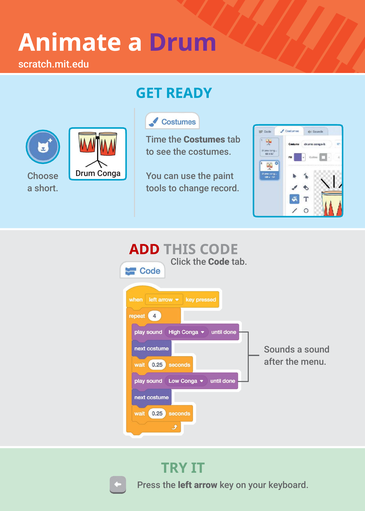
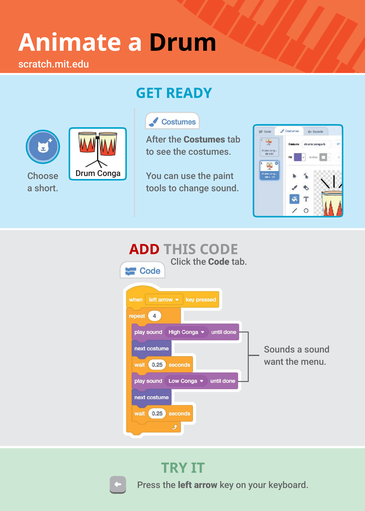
Drum at (183, 43) colour: purple -> black
Time: Time -> After
change record: record -> sound
after: after -> want
